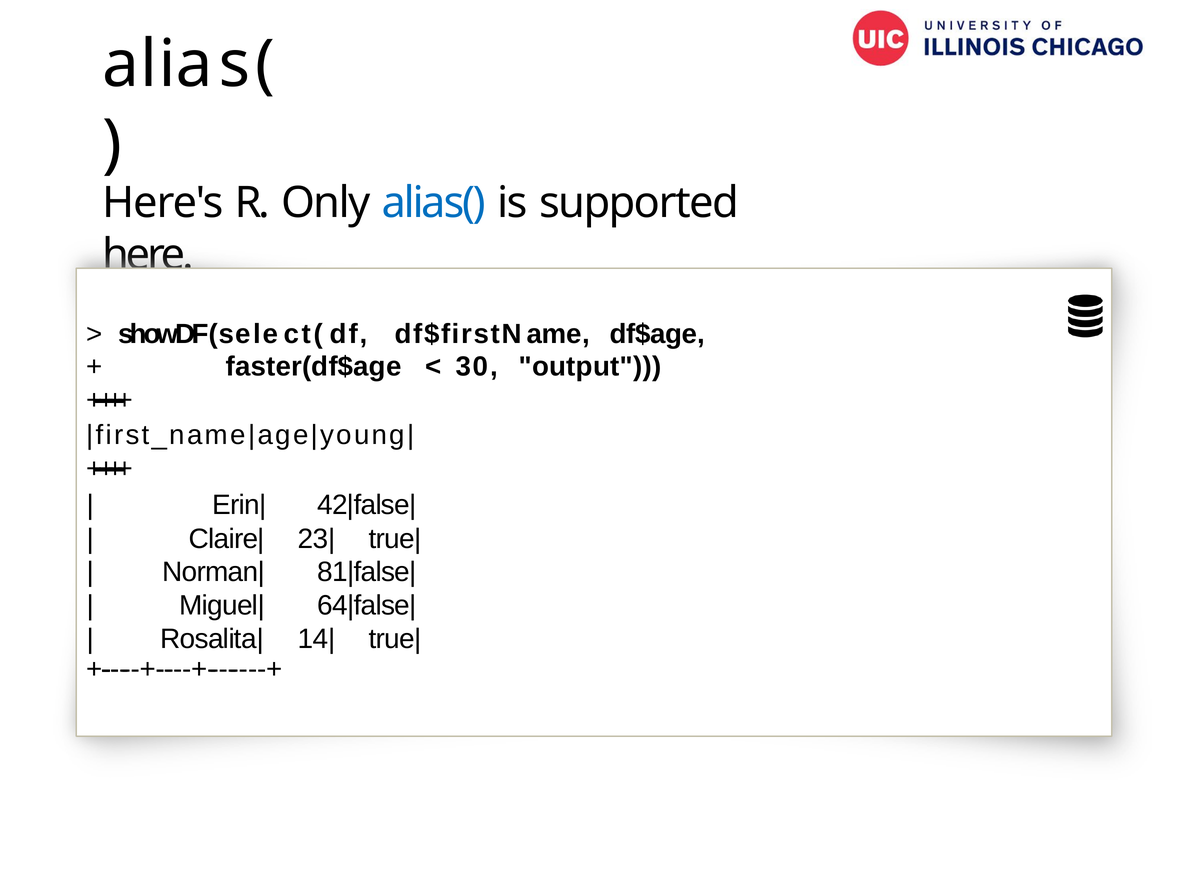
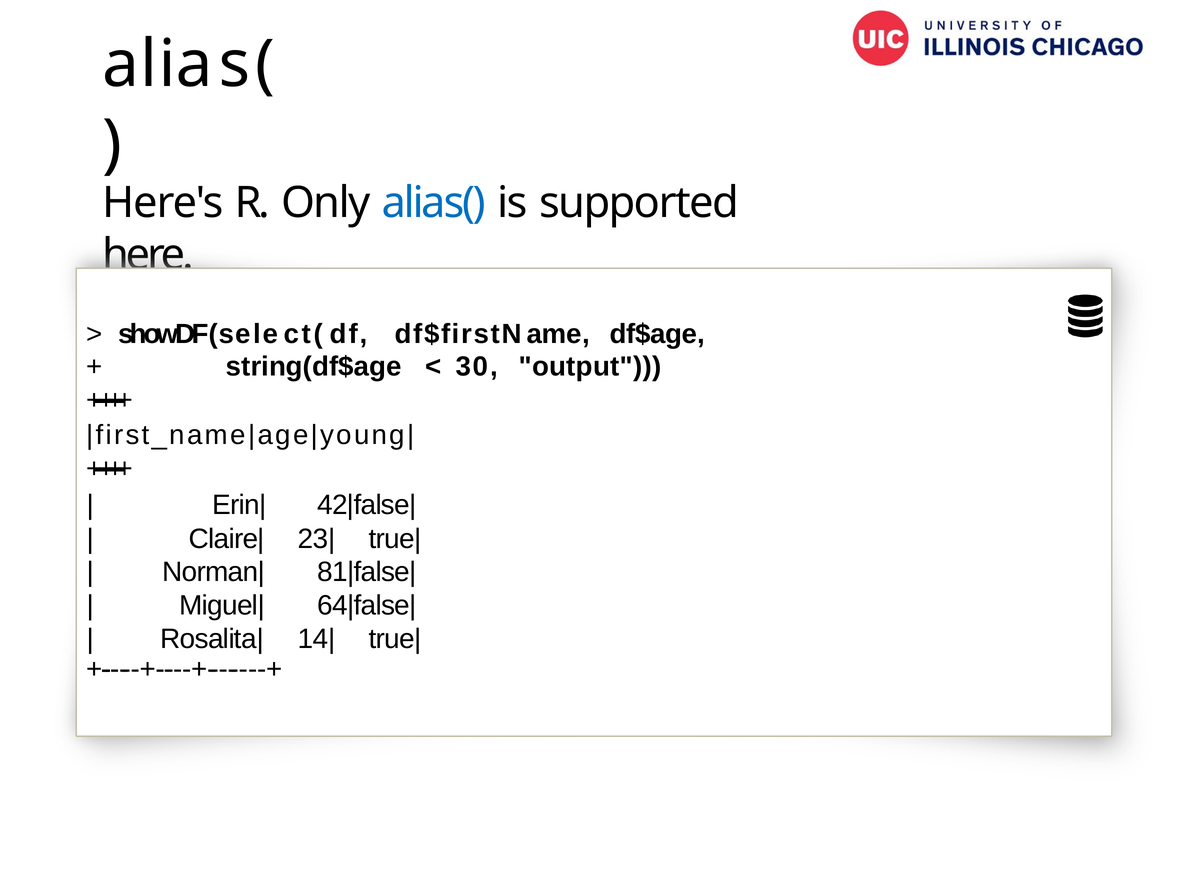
faster(df$age: faster(df$age -> string(df$age
